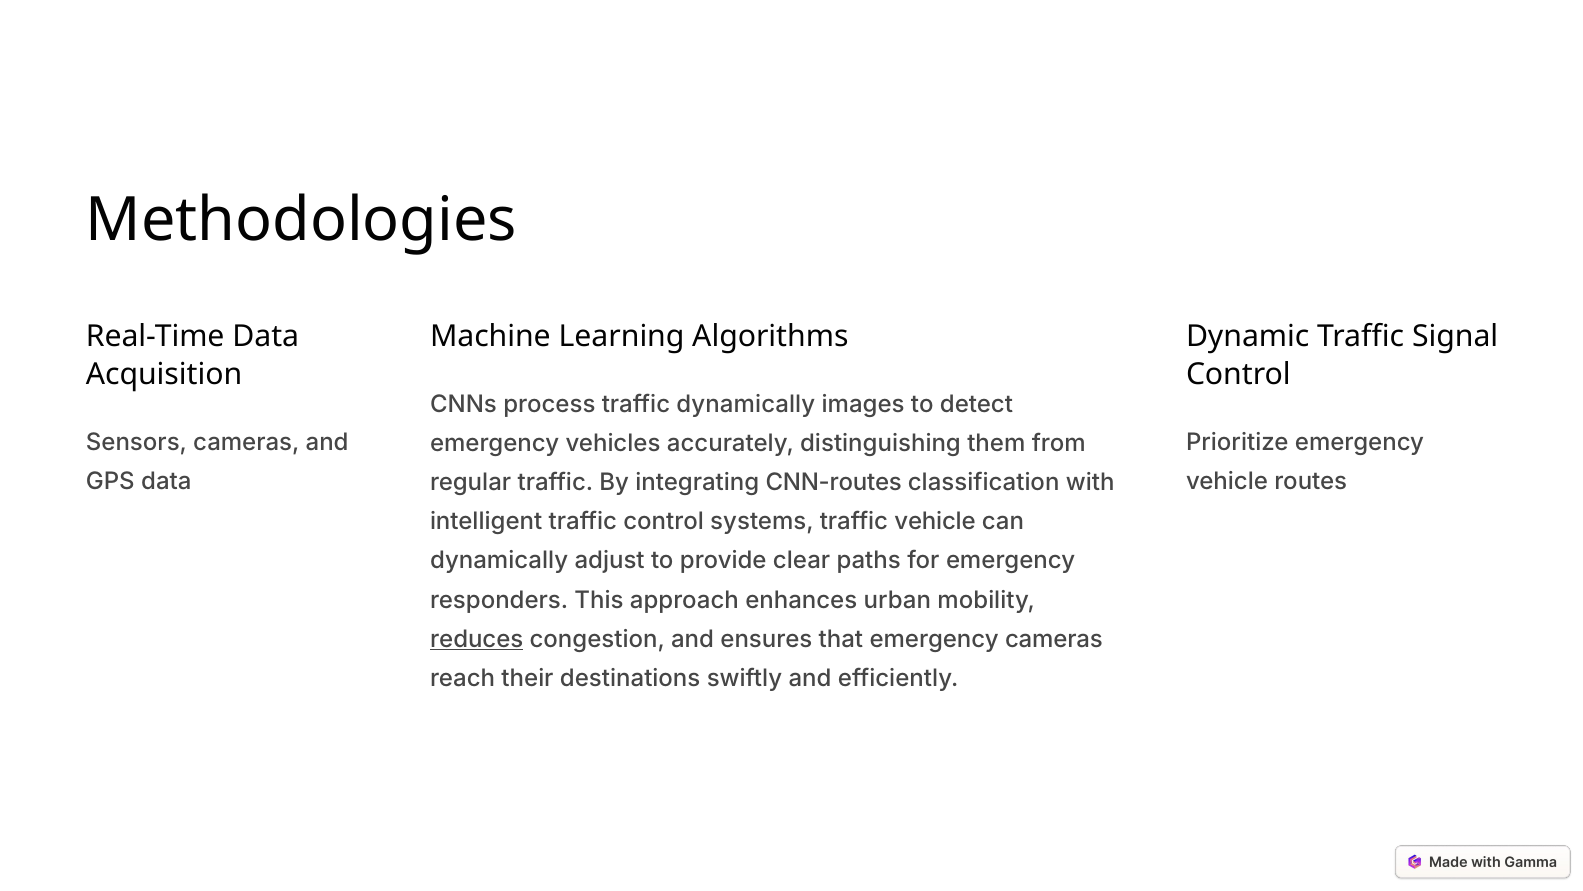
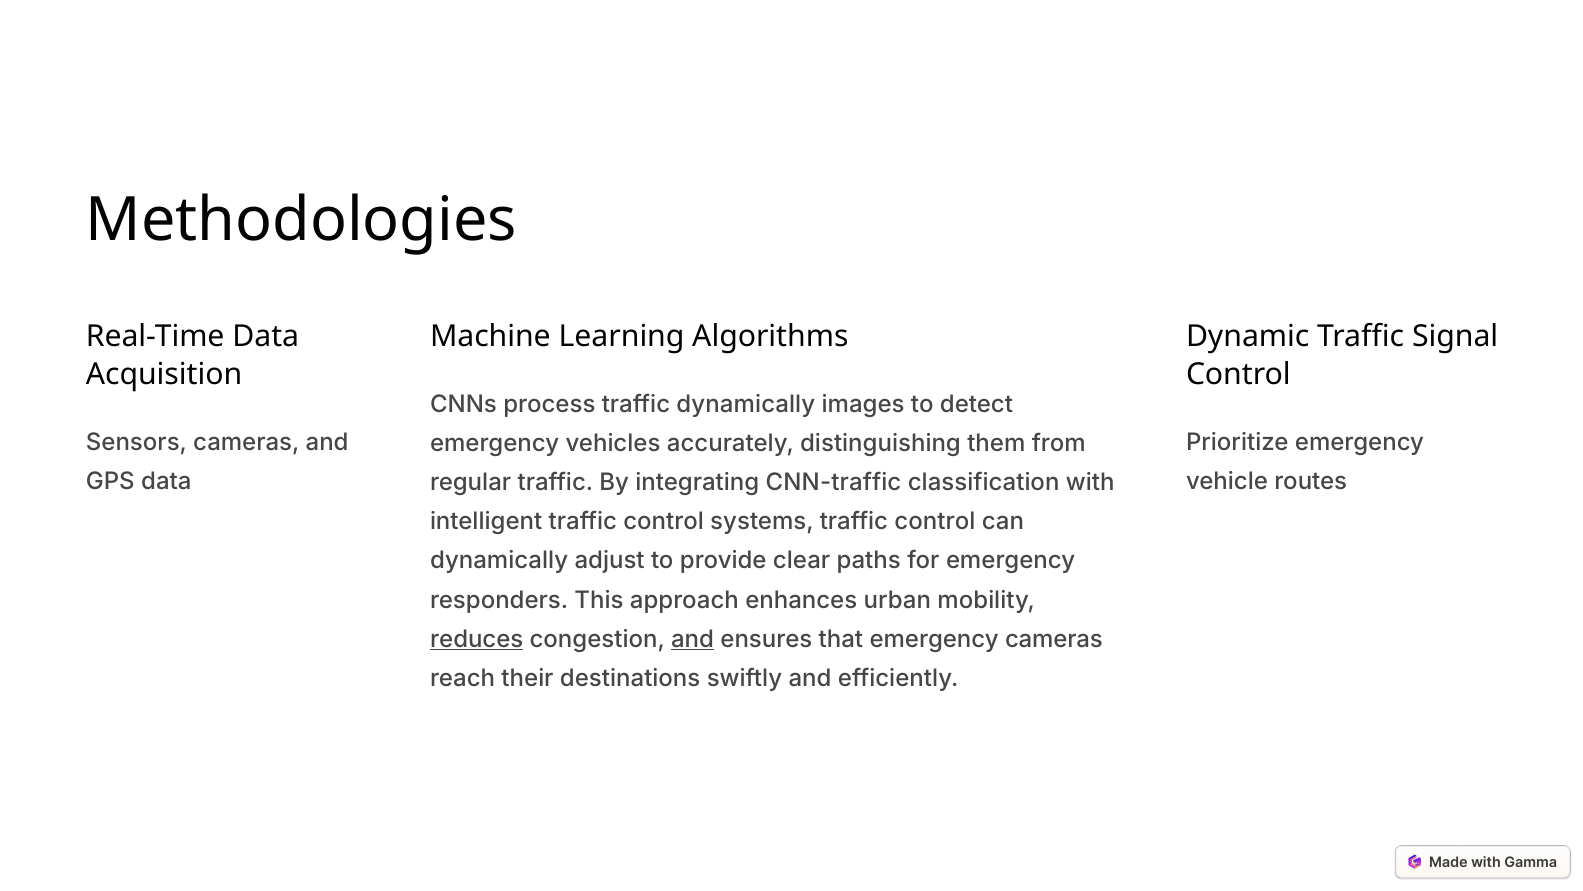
CNN-routes: CNN-routes -> CNN-traffic
systems traffic vehicle: vehicle -> control
and at (693, 639) underline: none -> present
